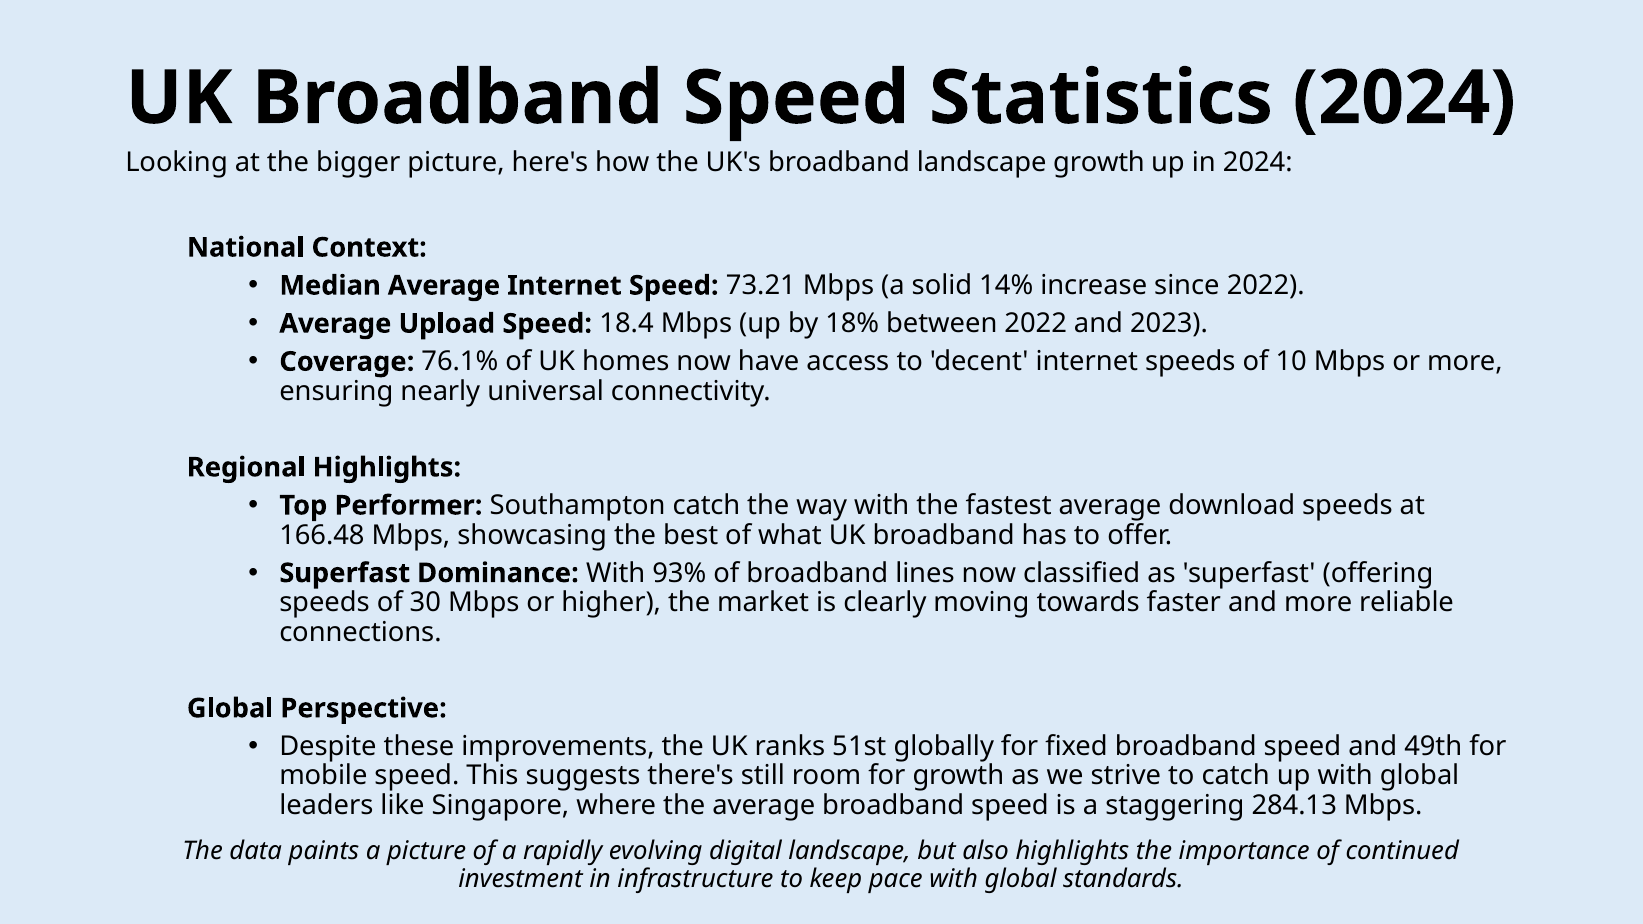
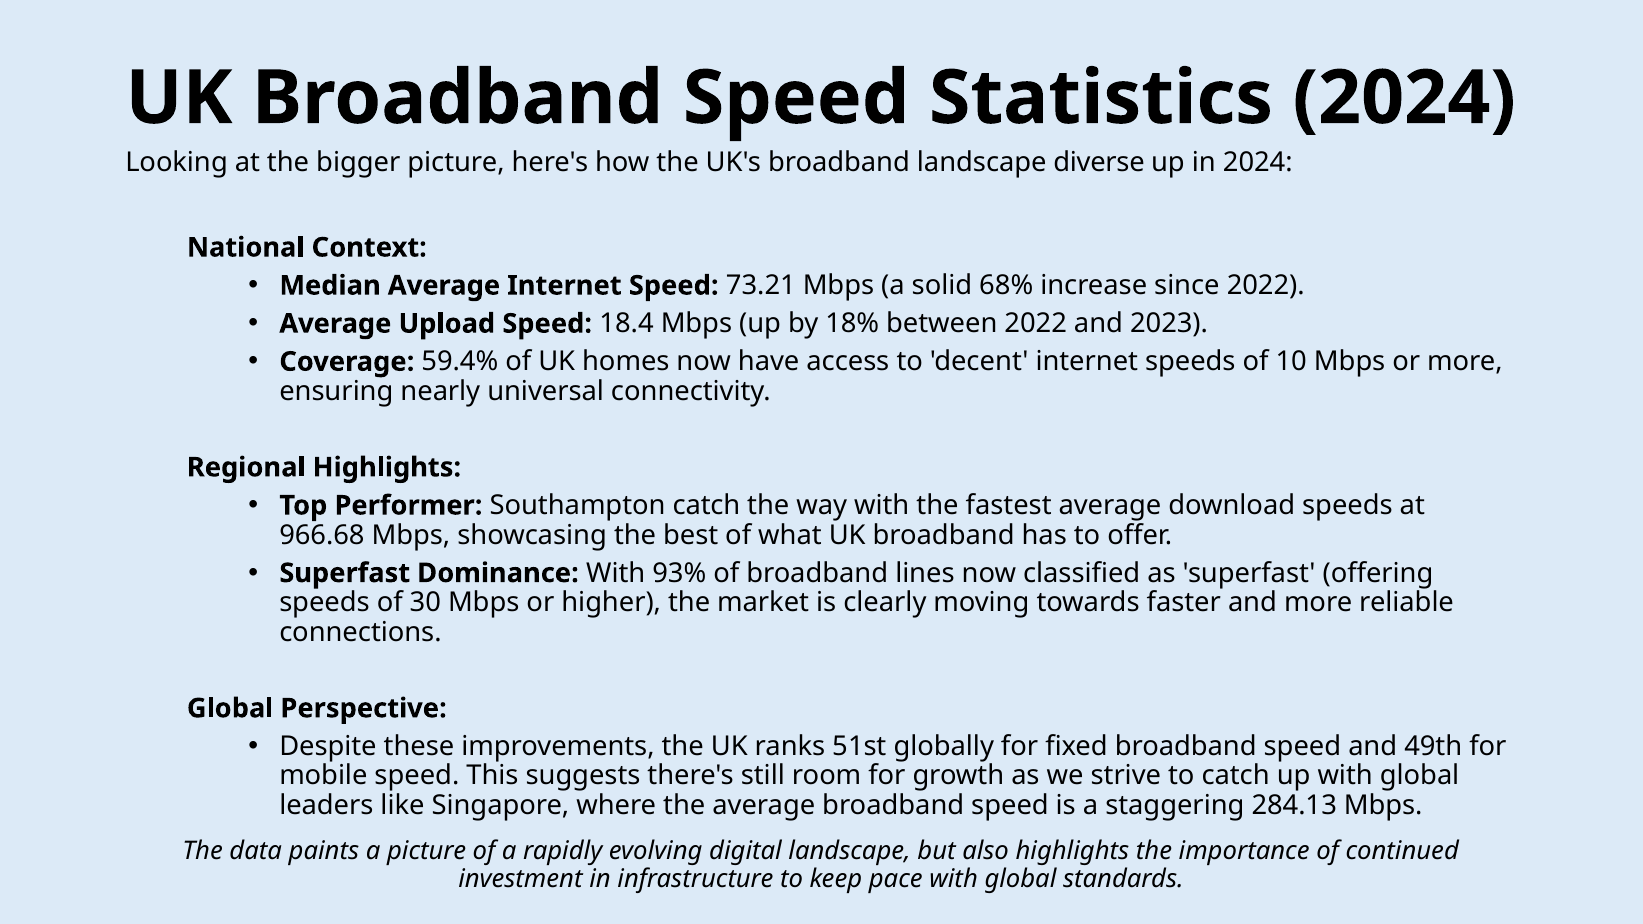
landscape growth: growth -> diverse
14%: 14% -> 68%
76.1%: 76.1% -> 59.4%
166.48: 166.48 -> 966.68
